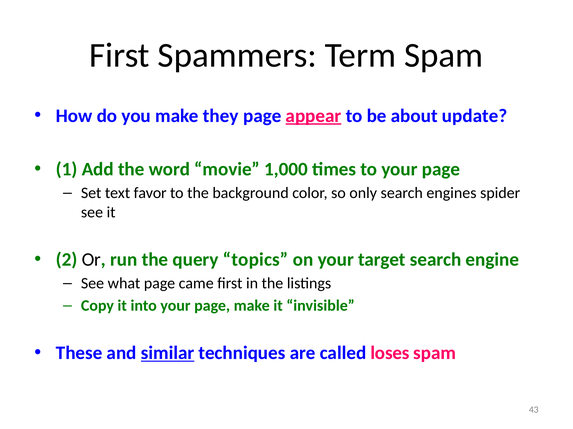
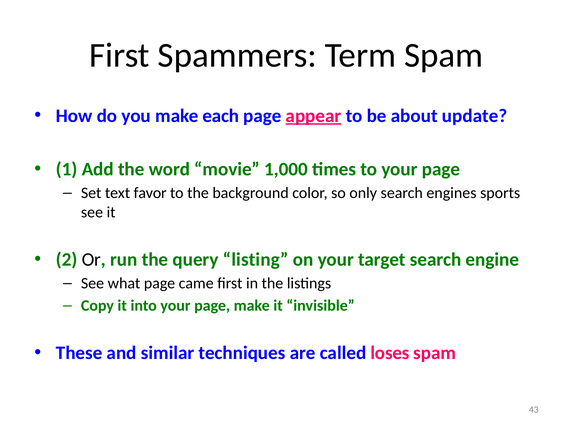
they: they -> each
spider: spider -> sports
topics: topics -> listing
similar underline: present -> none
